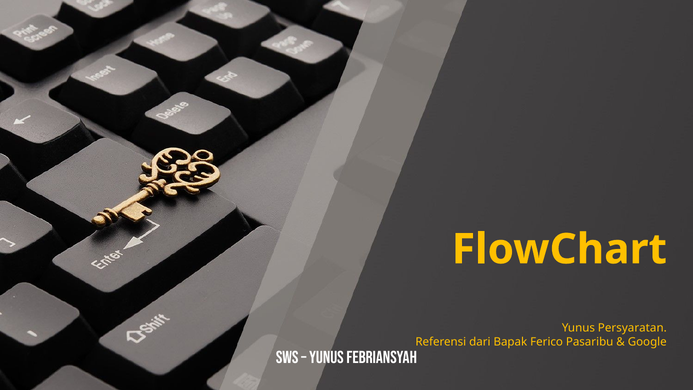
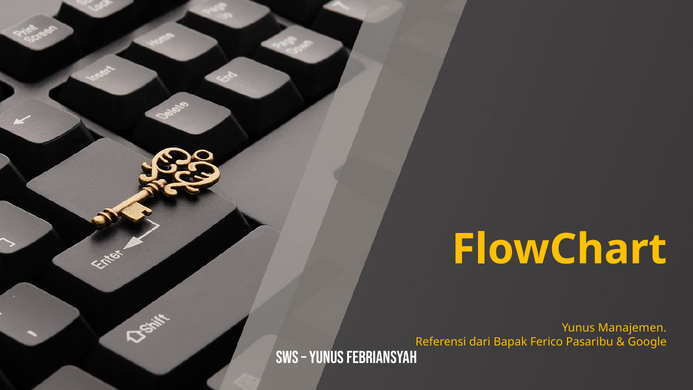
Persyaratan: Persyaratan -> Manajemen
